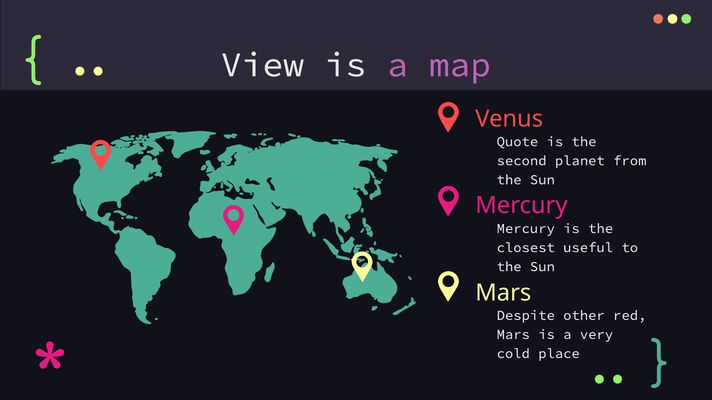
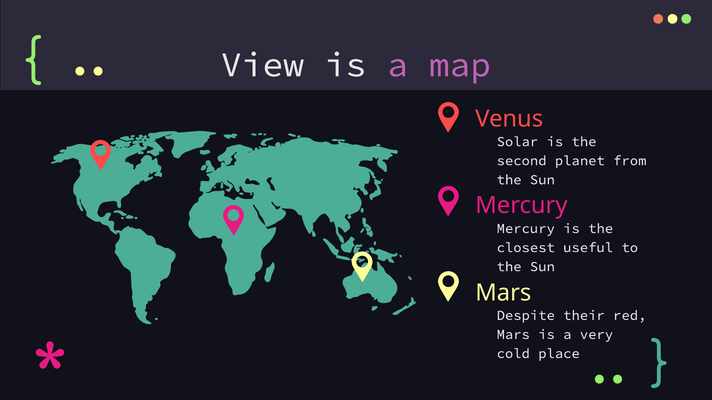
Quote: Quote -> Solar
other: other -> their
